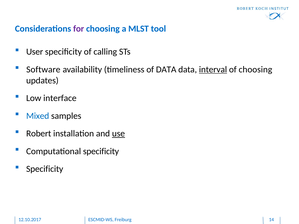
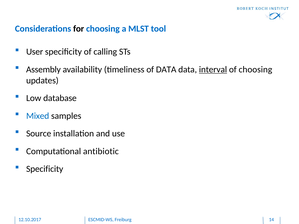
for colour: purple -> black
Software: Software -> Assembly
interface: interface -> database
Robert: Robert -> Source
use underline: present -> none
Computational specificity: specificity -> antibiotic
